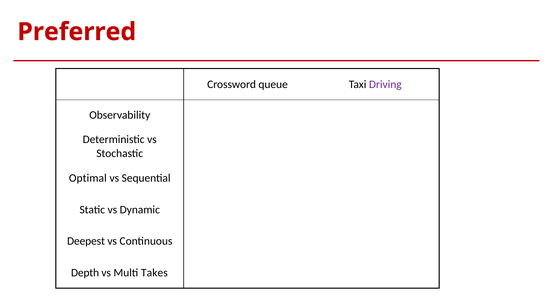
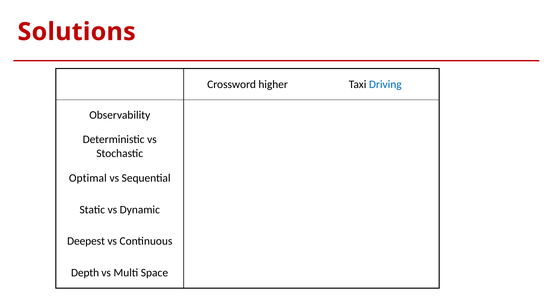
Preferred: Preferred -> Solutions
queue: queue -> higher
Driving colour: purple -> blue
Takes: Takes -> Space
